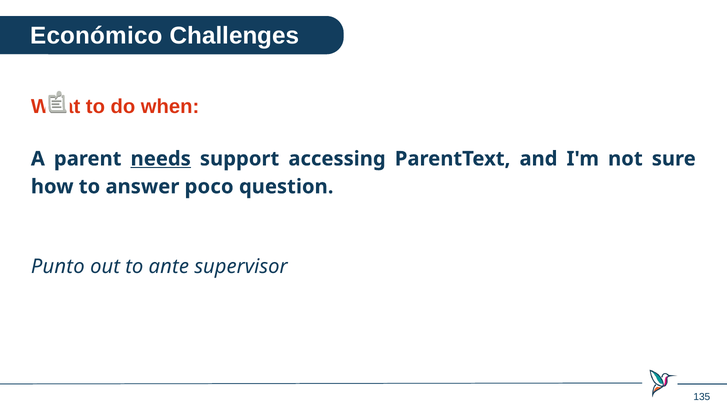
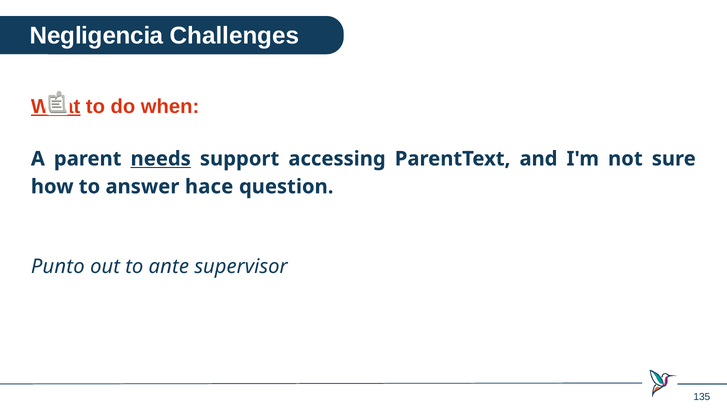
Económico: Económico -> Negligencia
What underline: none -> present
poco: poco -> hace
